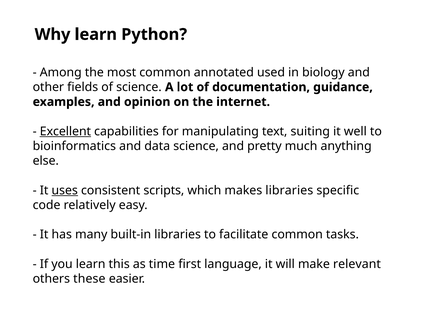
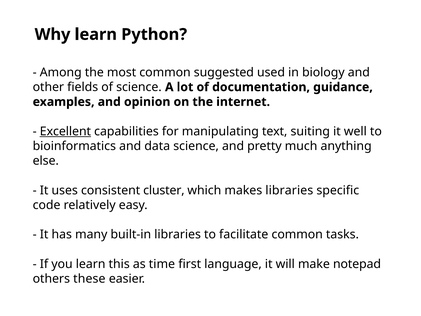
annotated: annotated -> suggested
uses underline: present -> none
scripts: scripts -> cluster
relevant: relevant -> notepad
